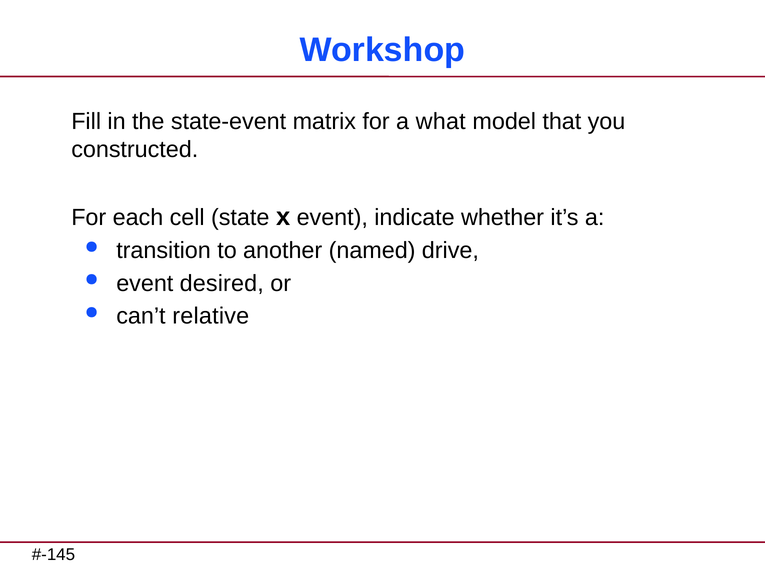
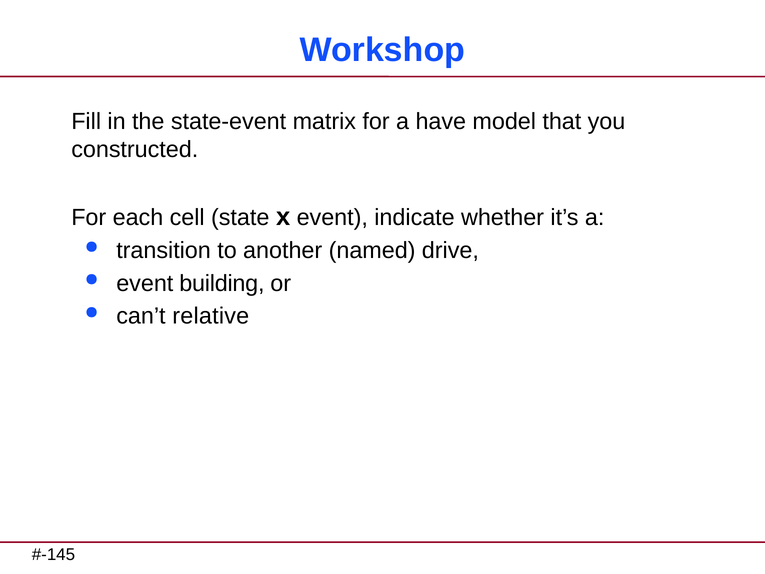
what: what -> have
desired: desired -> building
